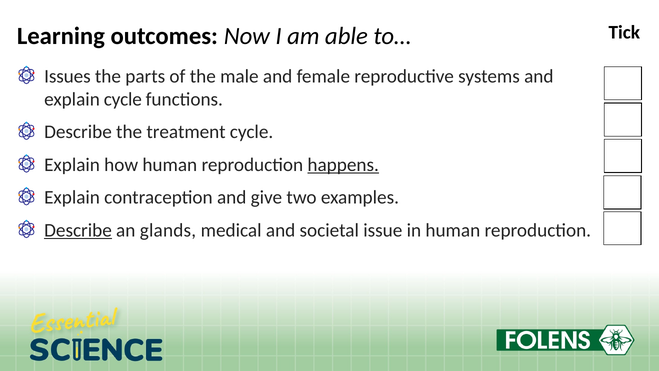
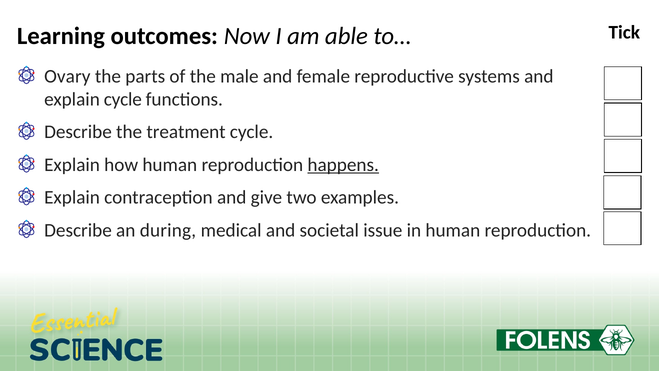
Issues: Issues -> Ovary
Describe at (78, 230) underline: present -> none
glands: glands -> during
